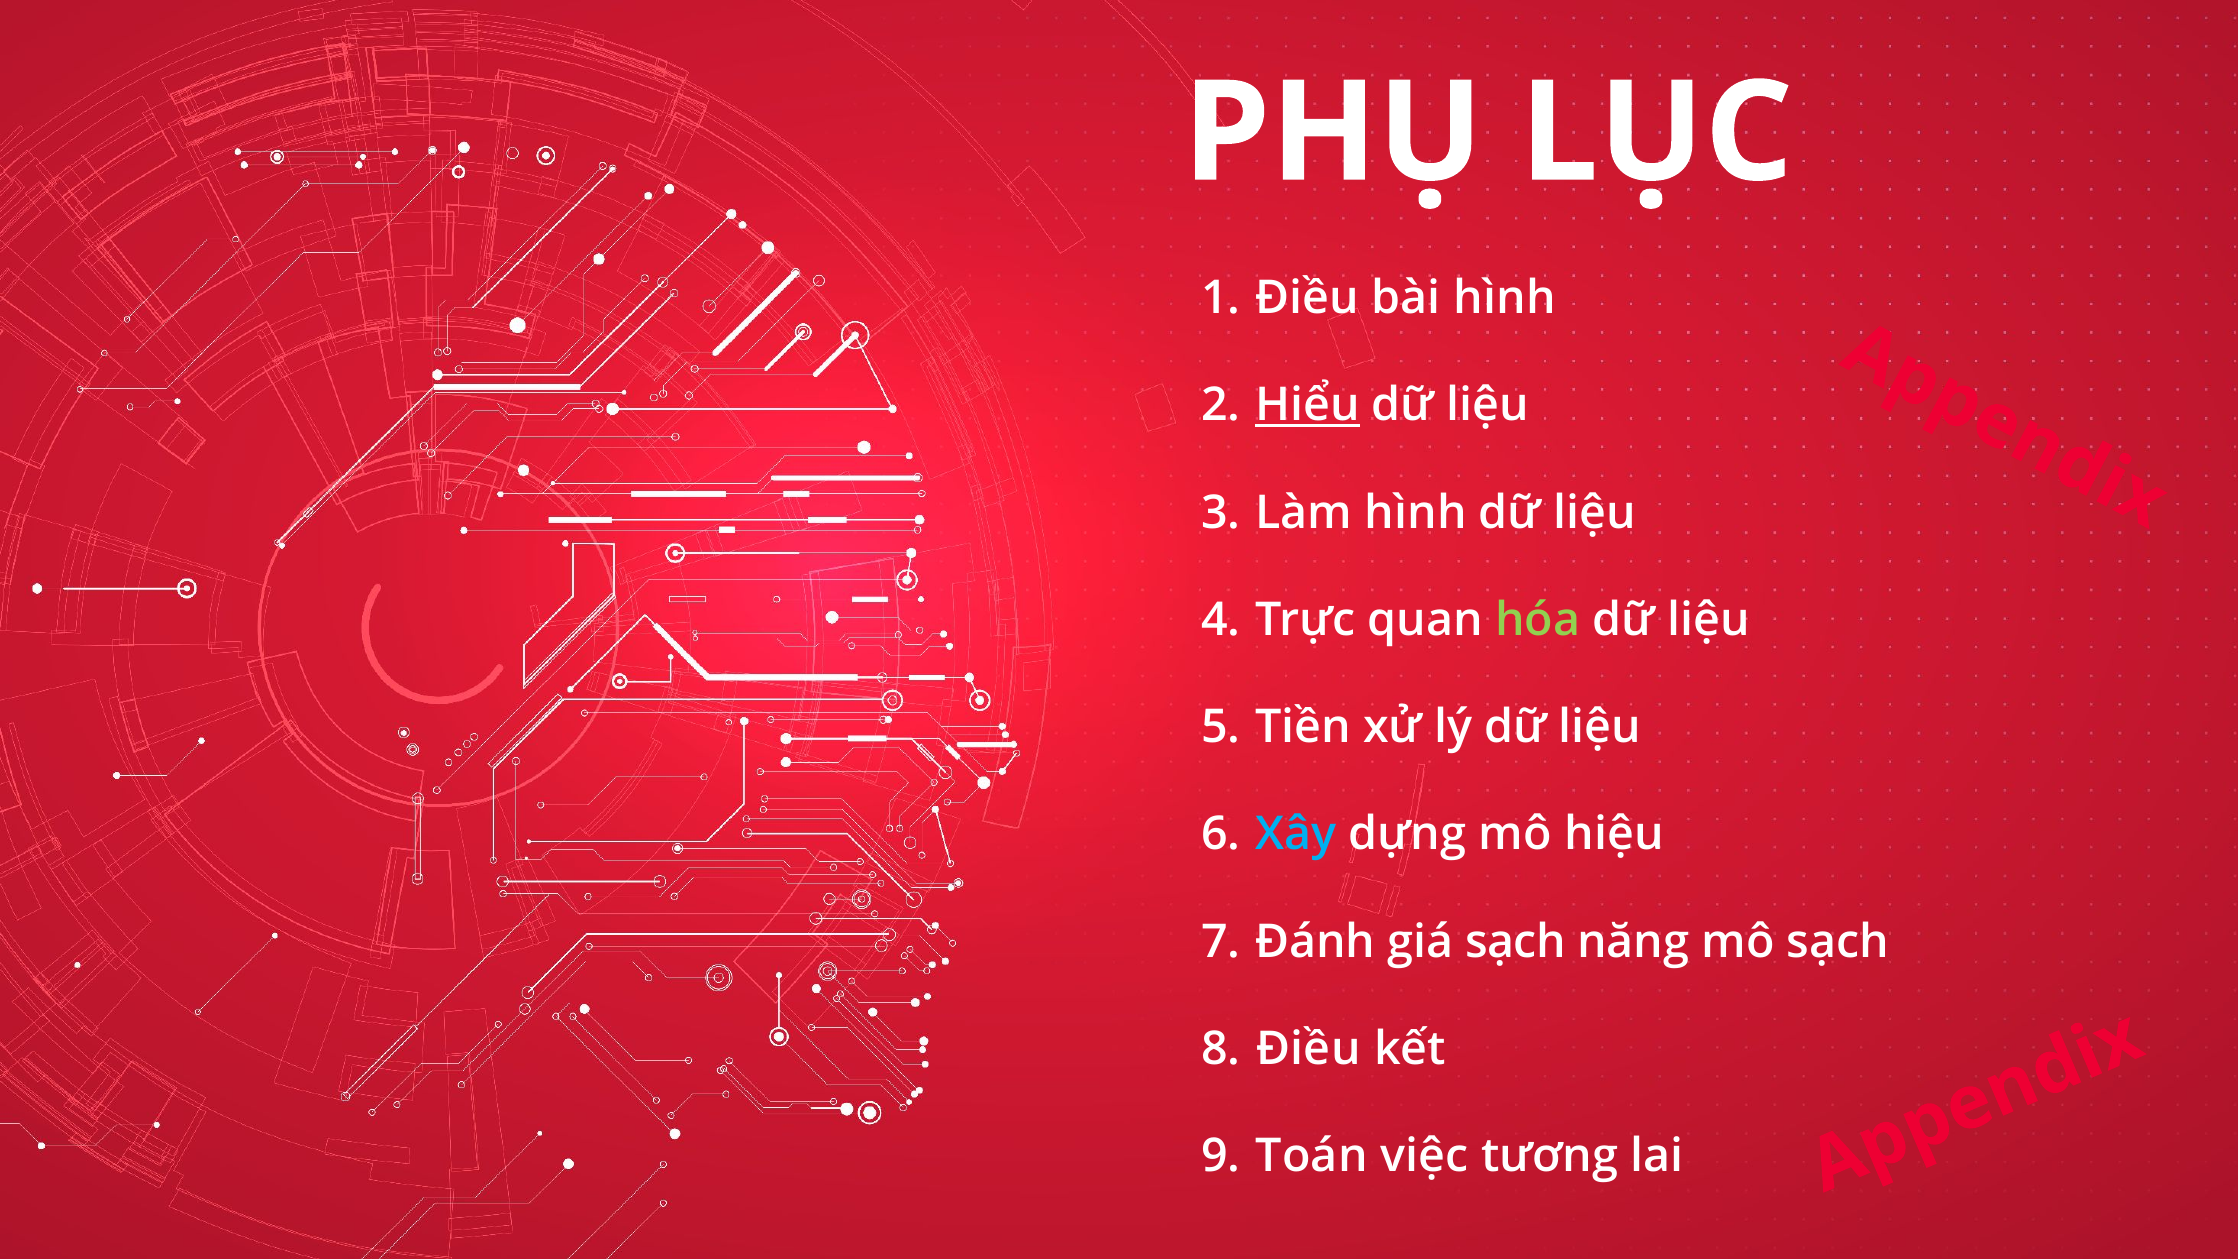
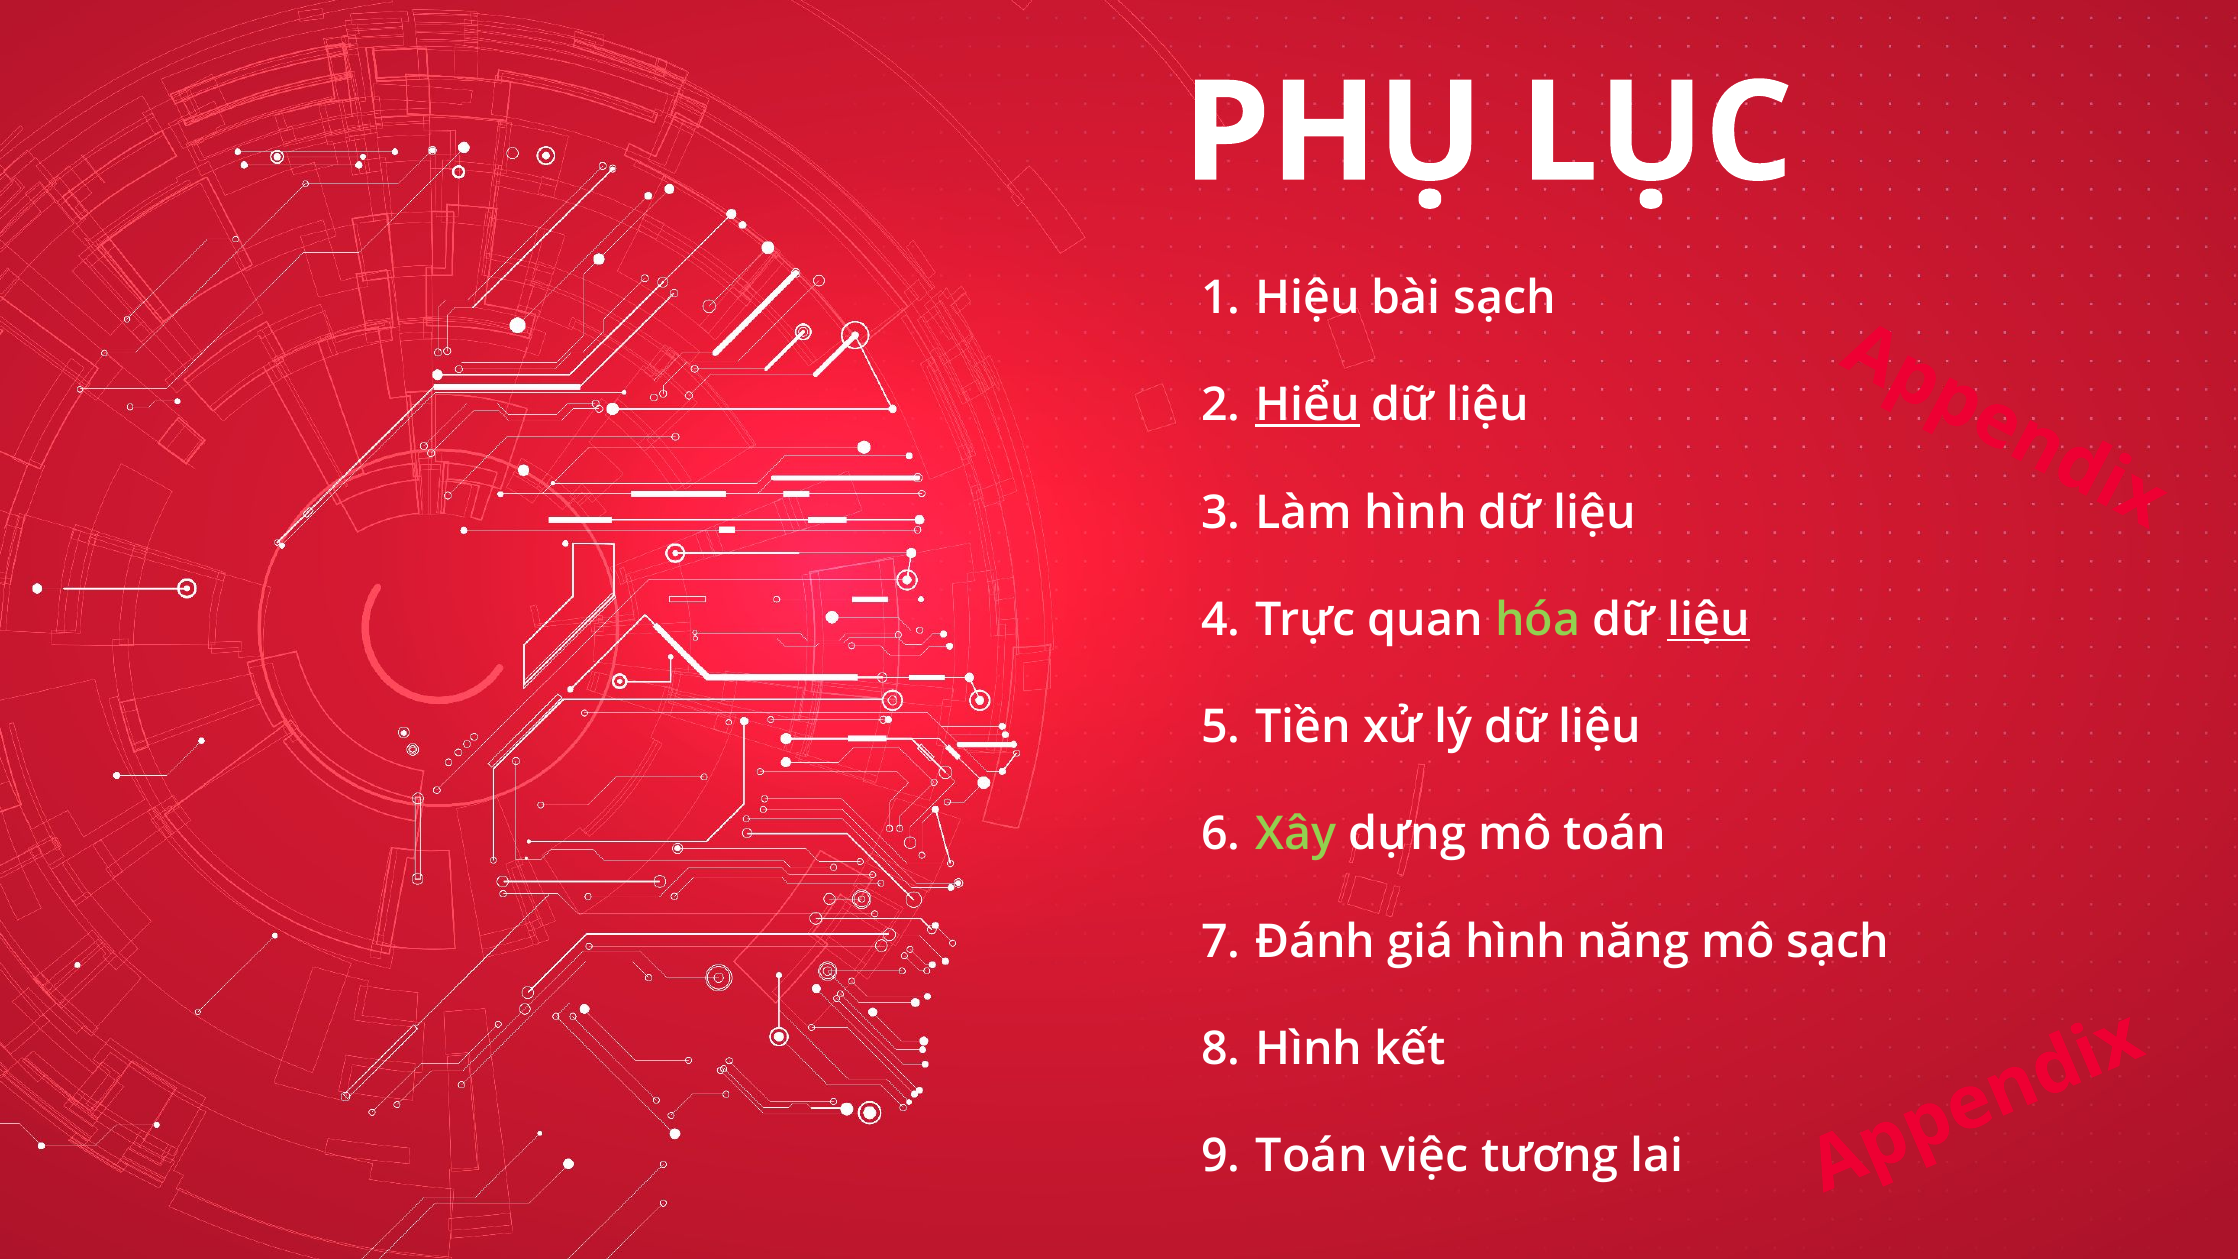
Điều at (1307, 298): Điều -> Hiệu
bài hình: hình -> sạch
liệu at (1708, 620) underline: none -> present
Xây colour: light blue -> light green
mô hiệu: hiệu -> toán
giá sạch: sạch -> hình
Điều at (1308, 1049): Điều -> Hình
